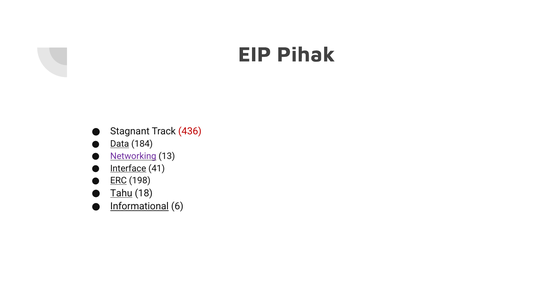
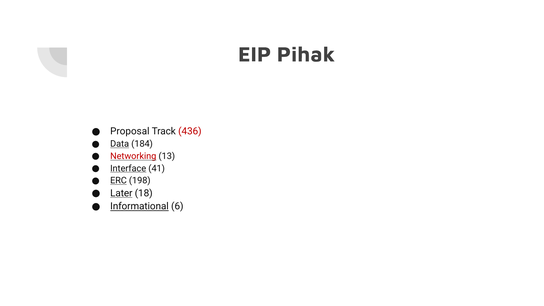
Stagnant: Stagnant -> Proposal
Networking colour: purple -> red
Tahu: Tahu -> Later
